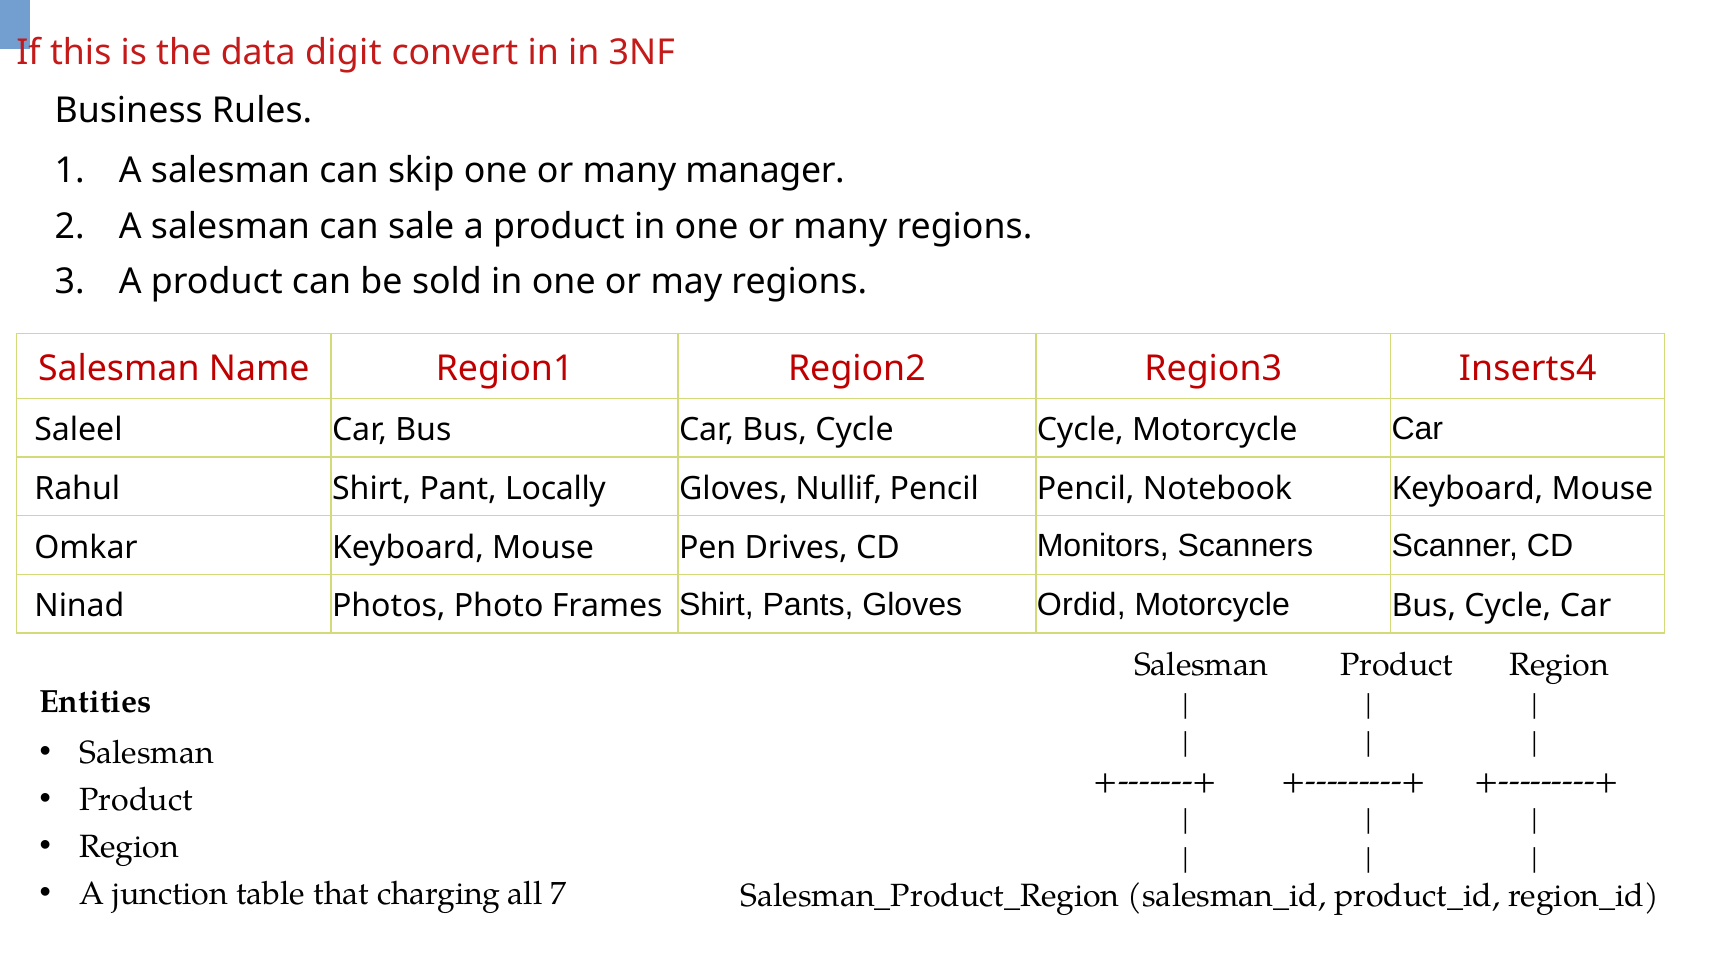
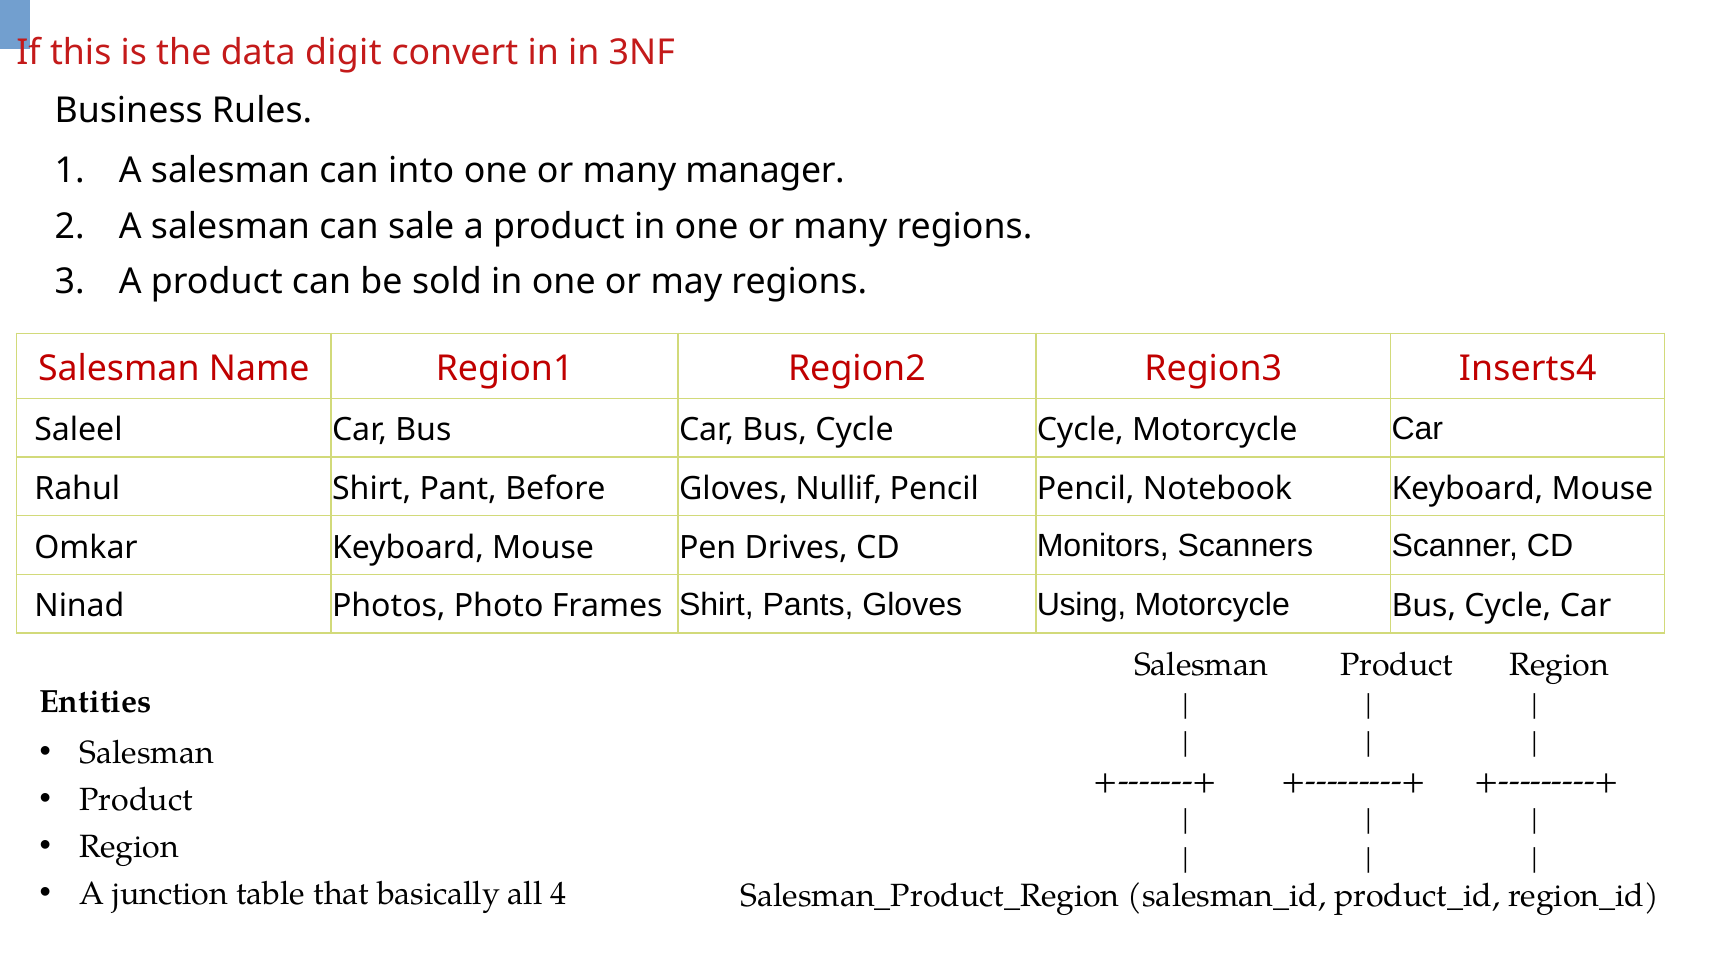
skip: skip -> into
Locally: Locally -> Before
Ordid: Ordid -> Using
charging: charging -> basically
7: 7 -> 4
